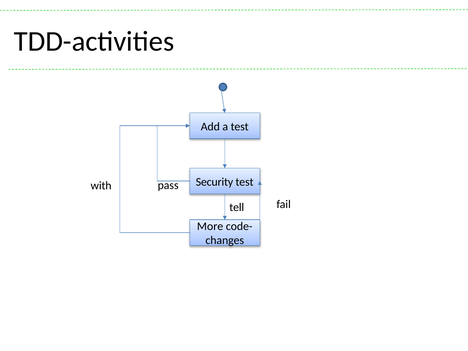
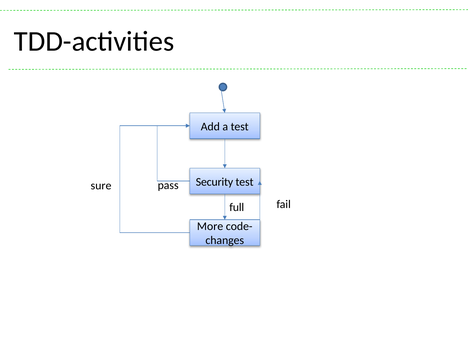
with: with -> sure
tell: tell -> full
